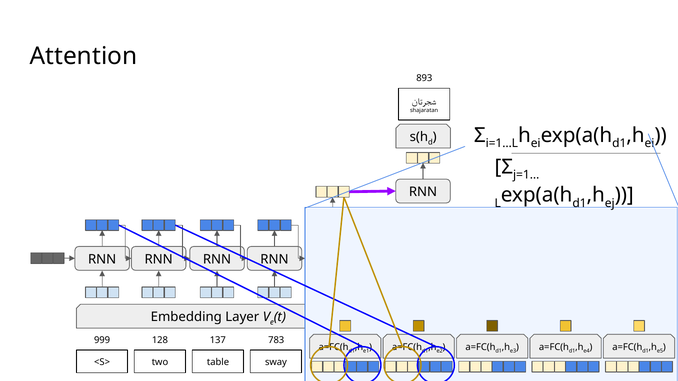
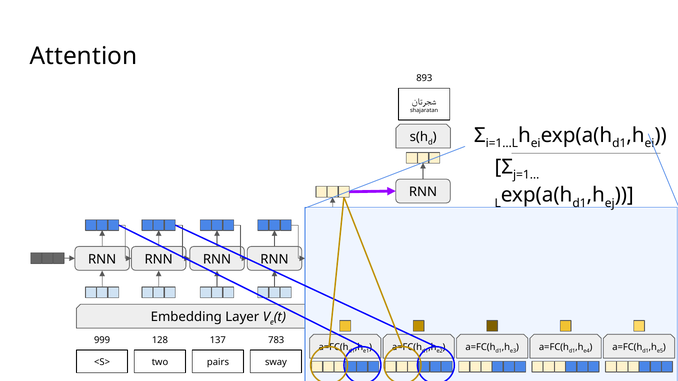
table: table -> pairs
